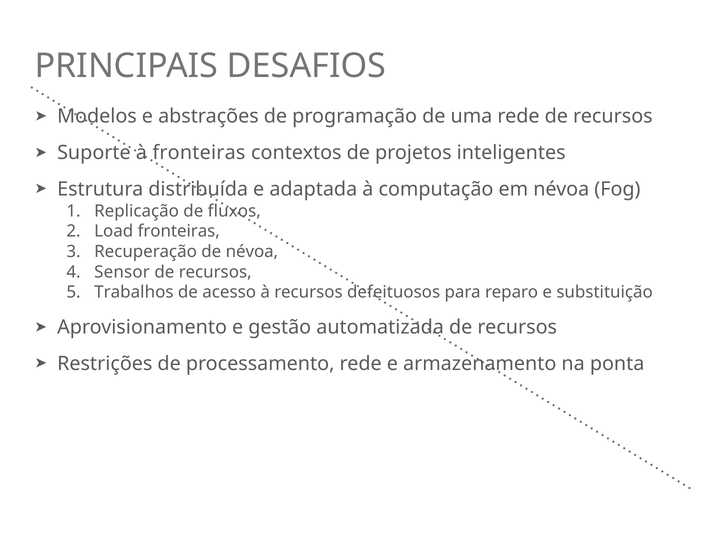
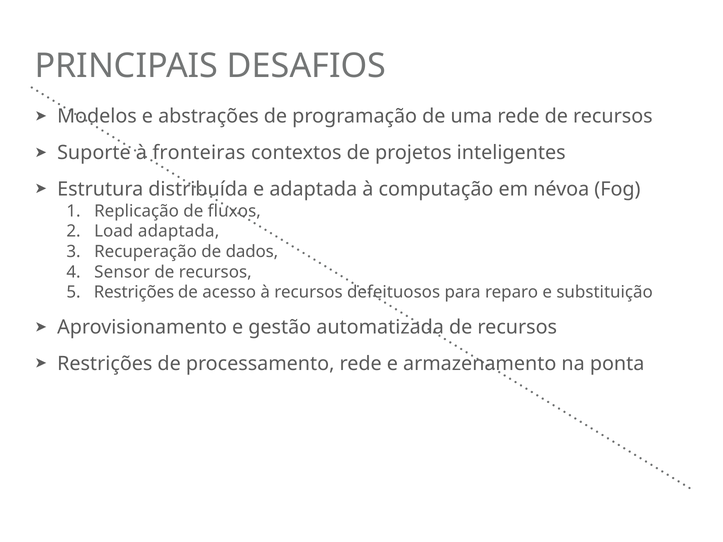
Load fronteiras: fronteiras -> adaptada
de névoa: névoa -> dados
Trabalhos at (134, 292): Trabalhos -> Restrições
